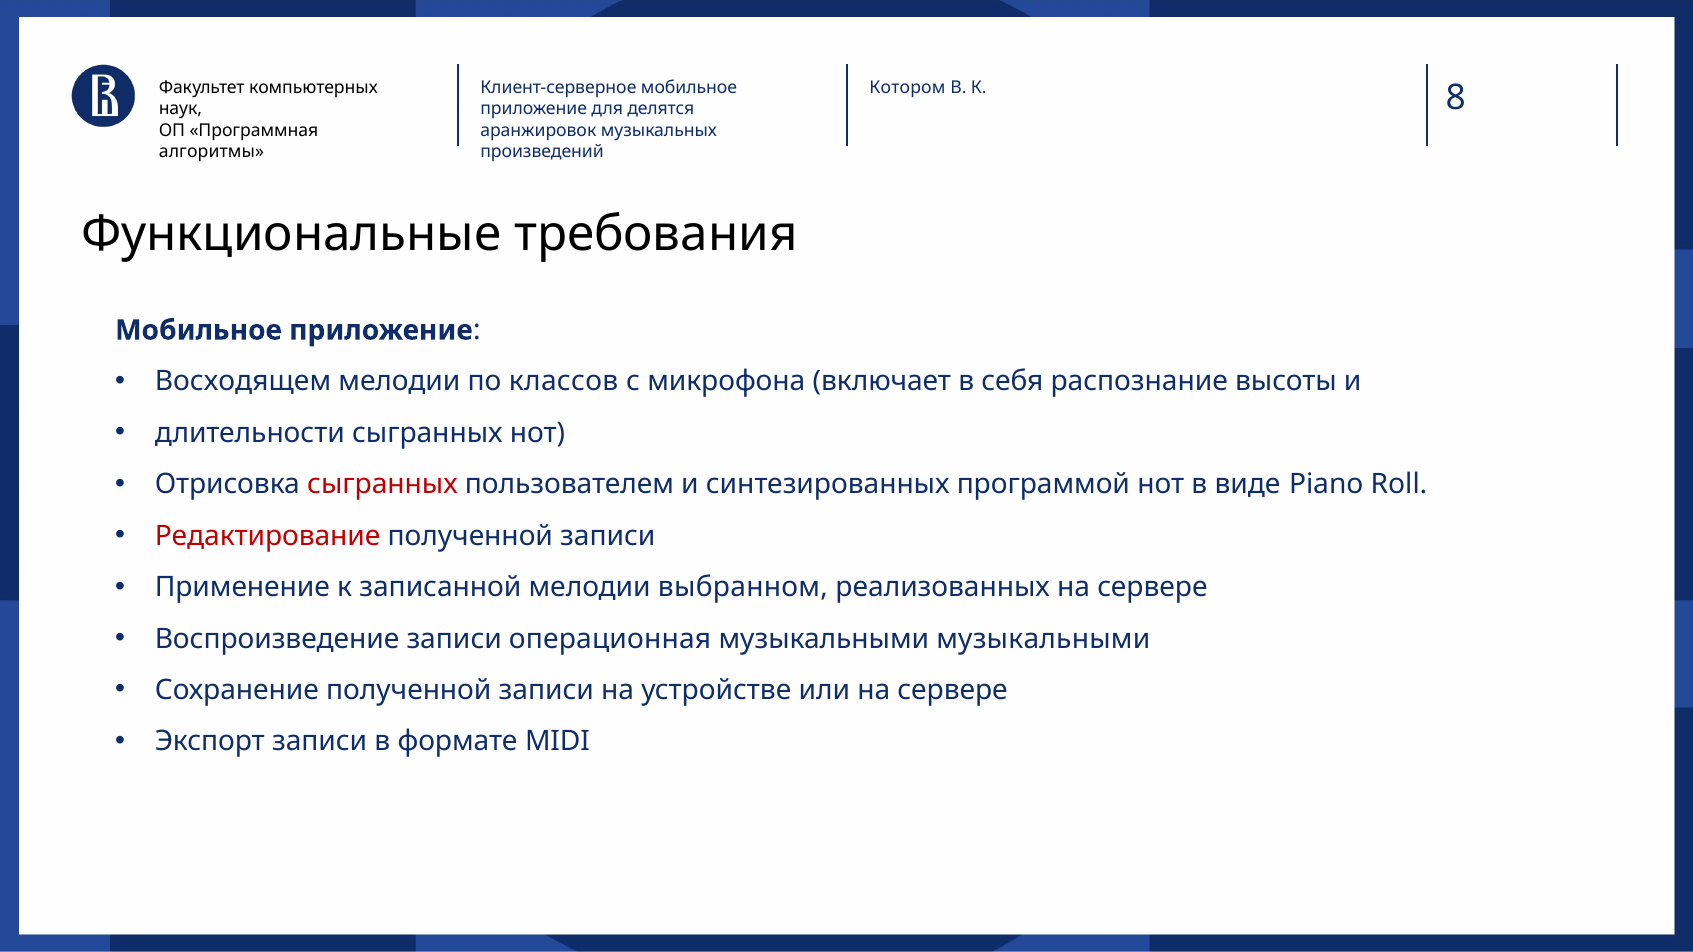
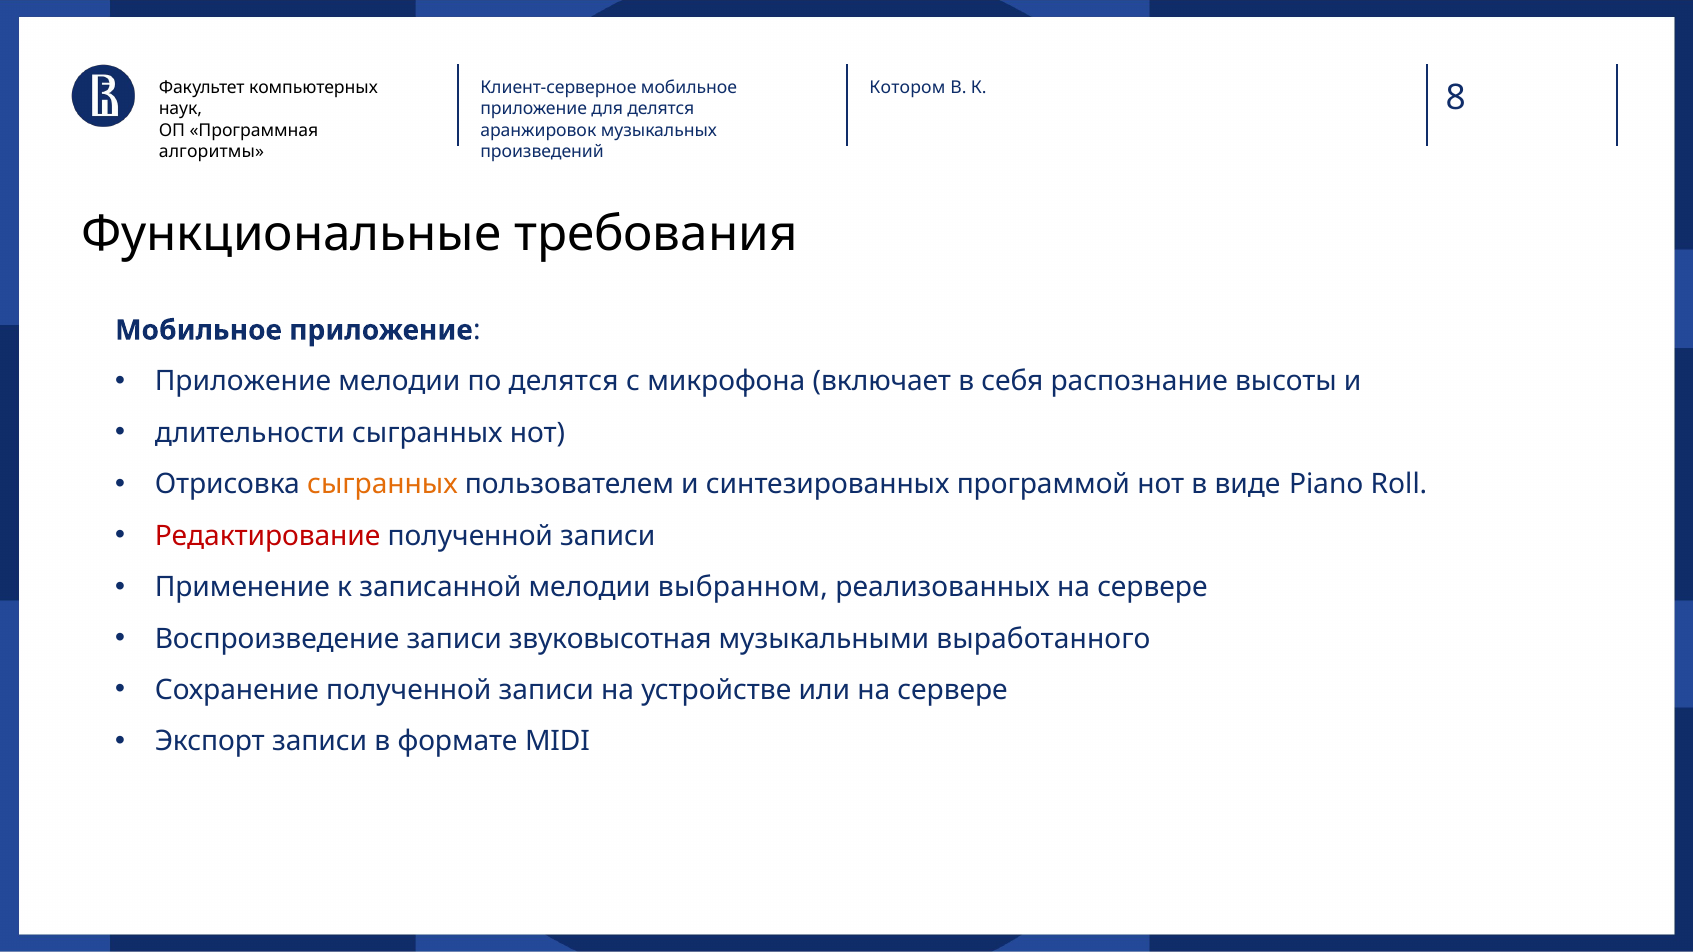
Восходящем at (243, 382): Восходящем -> Приложение
по классов: классов -> делятся
сыгранных at (382, 485) colour: red -> orange
операционная: операционная -> звуковысотная
музыкальными музыкальными: музыкальными -> выработанного
